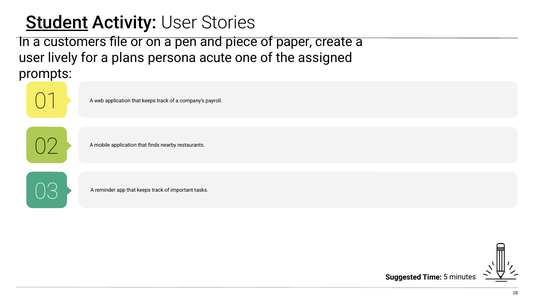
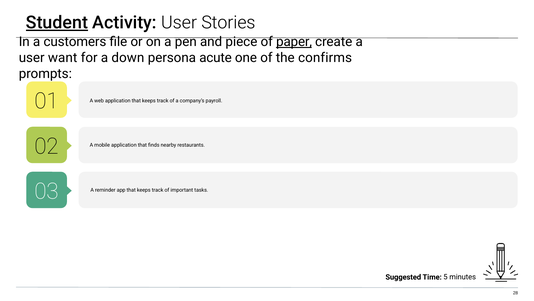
paper underline: none -> present
lively: lively -> want
plans: plans -> down
assigned: assigned -> confirms
